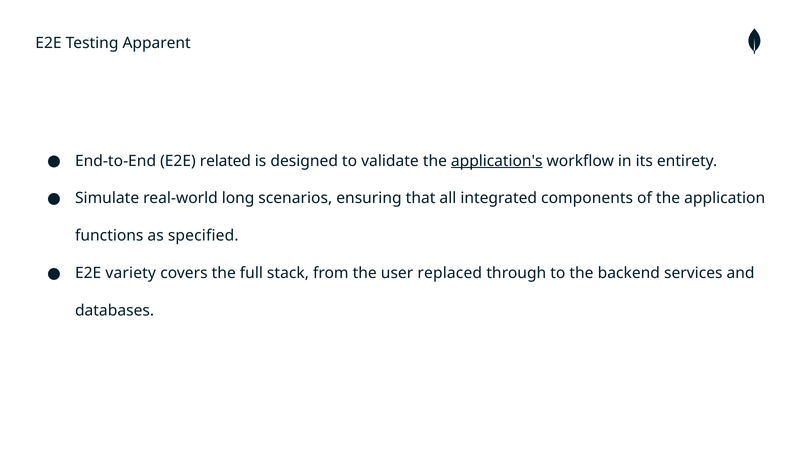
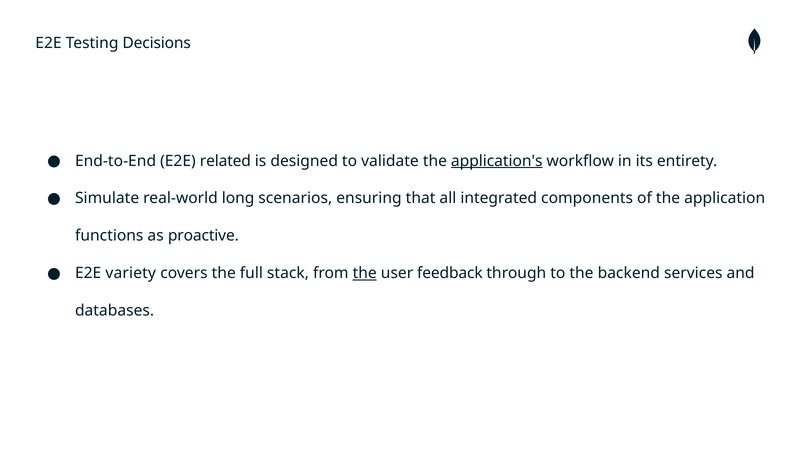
Apparent: Apparent -> Decisions
specified: specified -> proactive
the at (365, 273) underline: none -> present
replaced: replaced -> feedback
